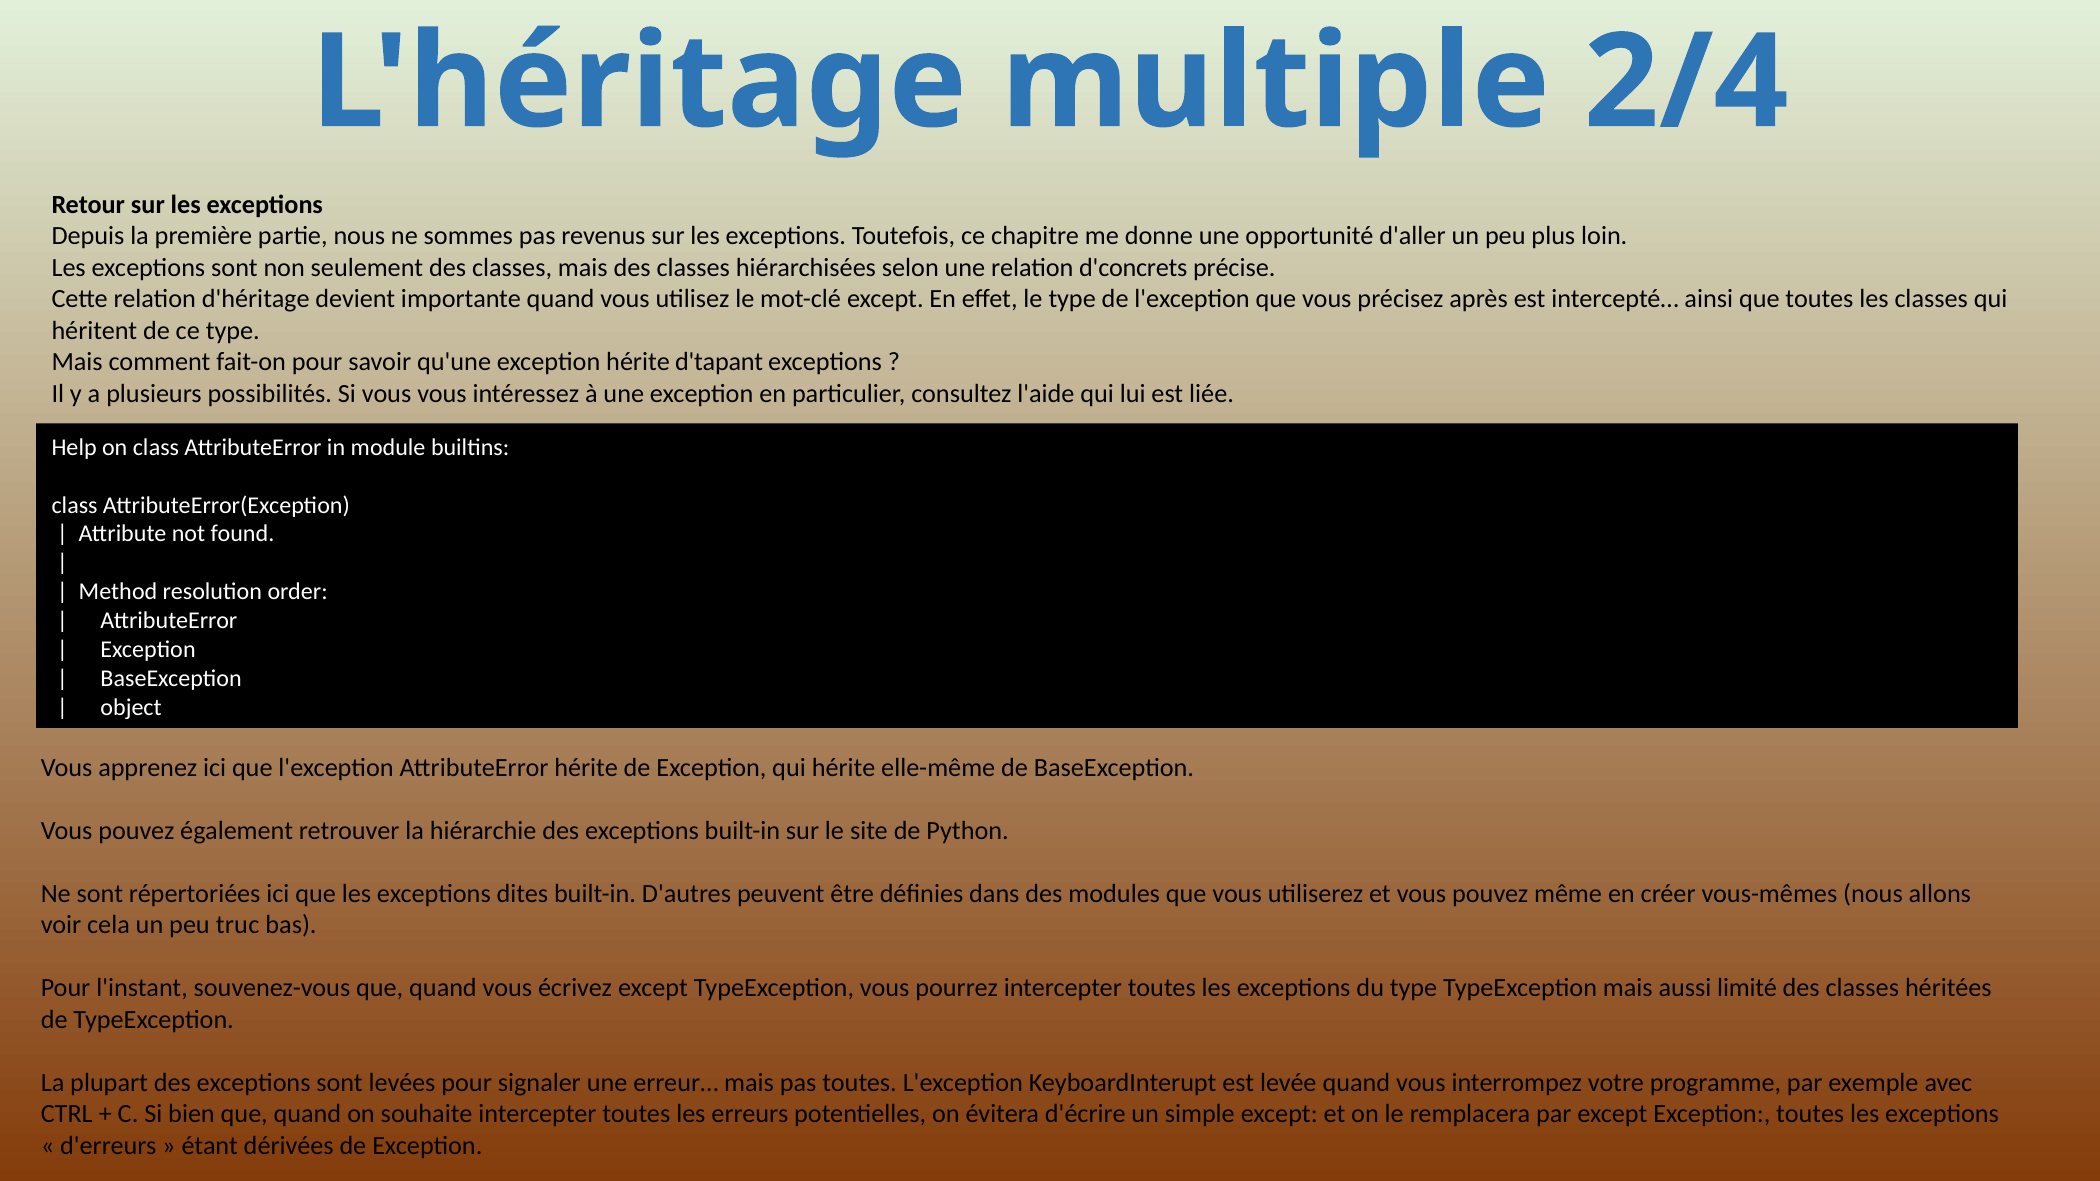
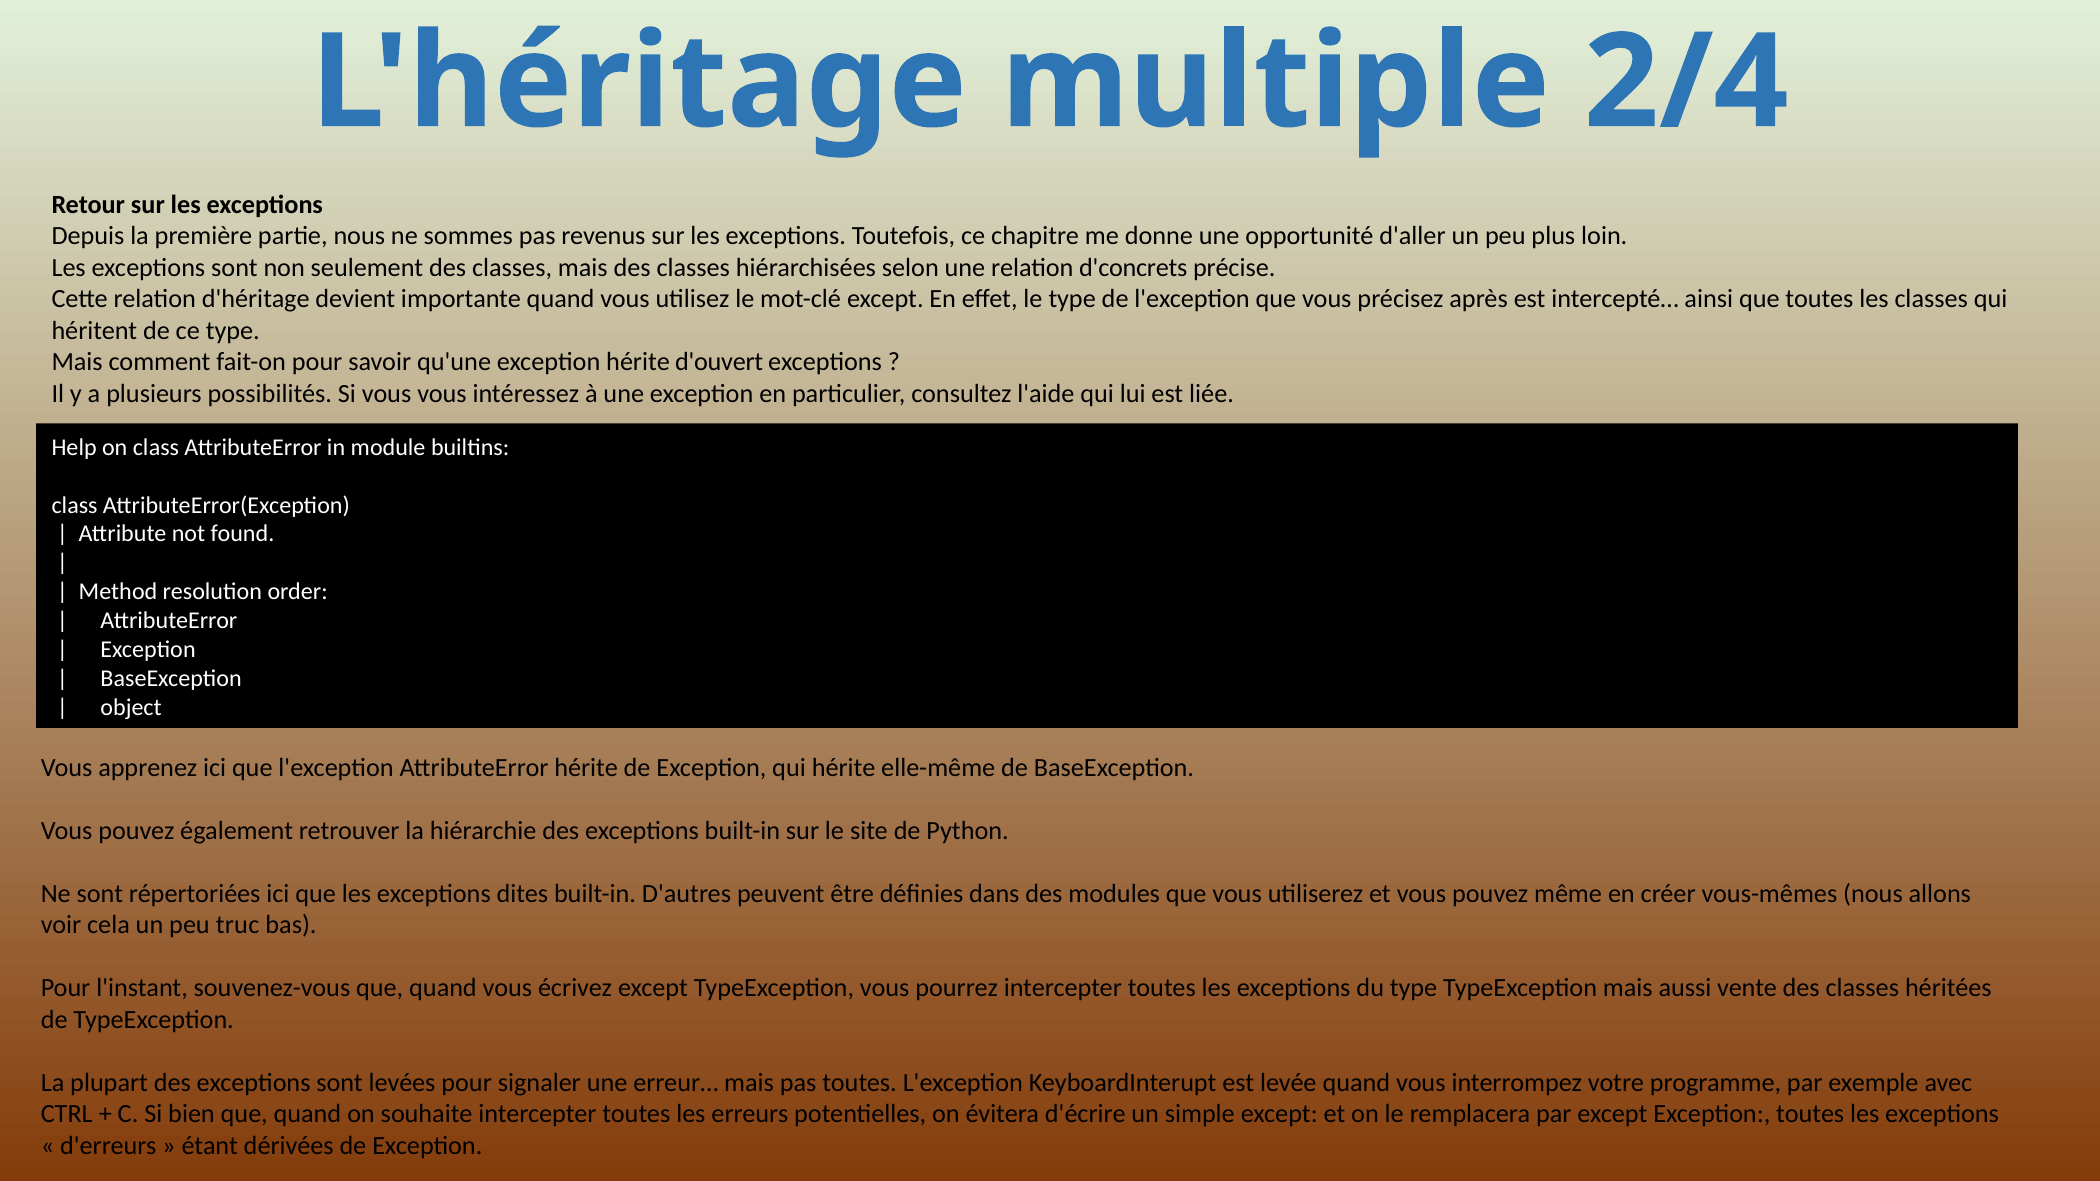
d'tapant: d'tapant -> d'ouvert
limité: limité -> vente
